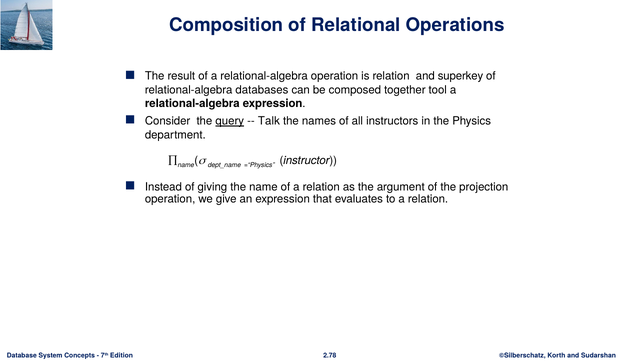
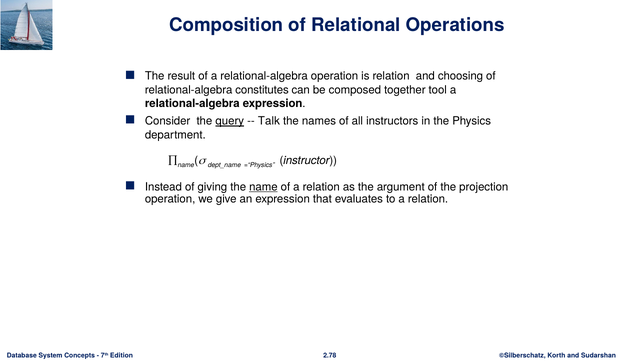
superkey: superkey -> choosing
databases: databases -> constitutes
name at (263, 187) underline: none -> present
